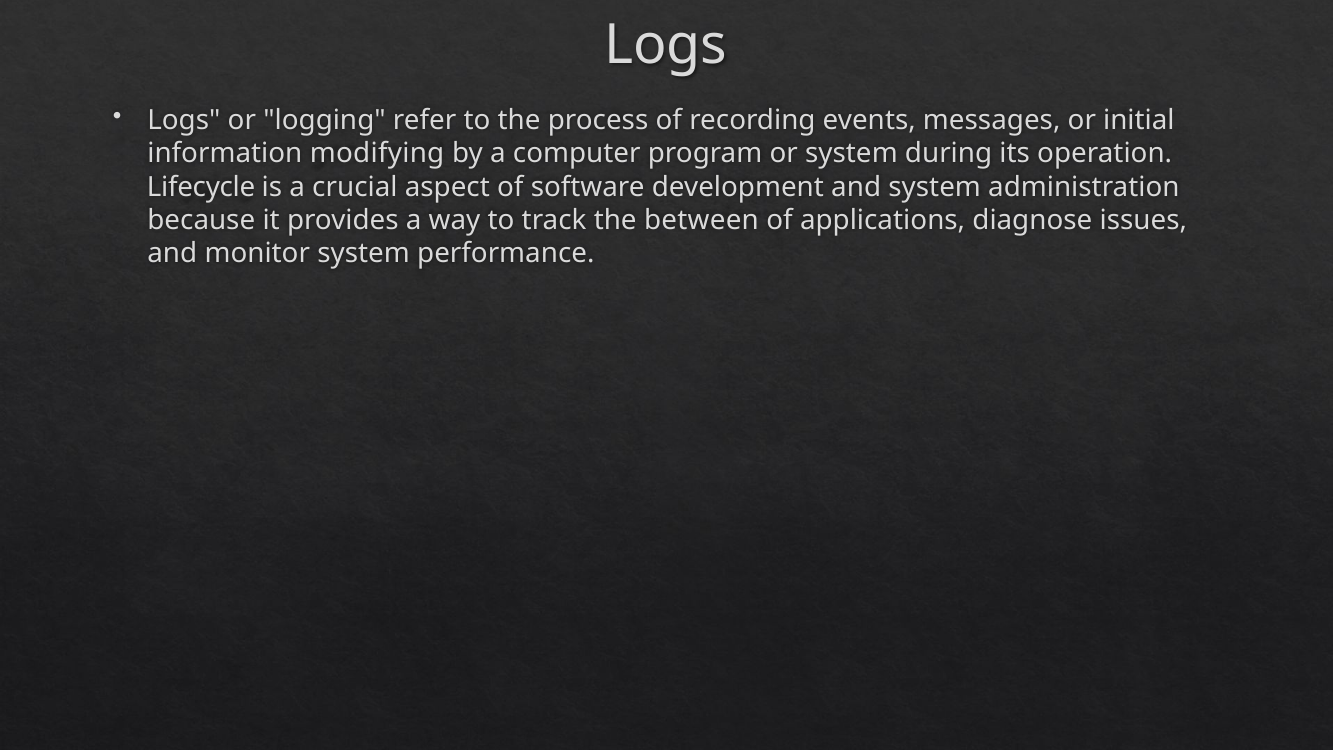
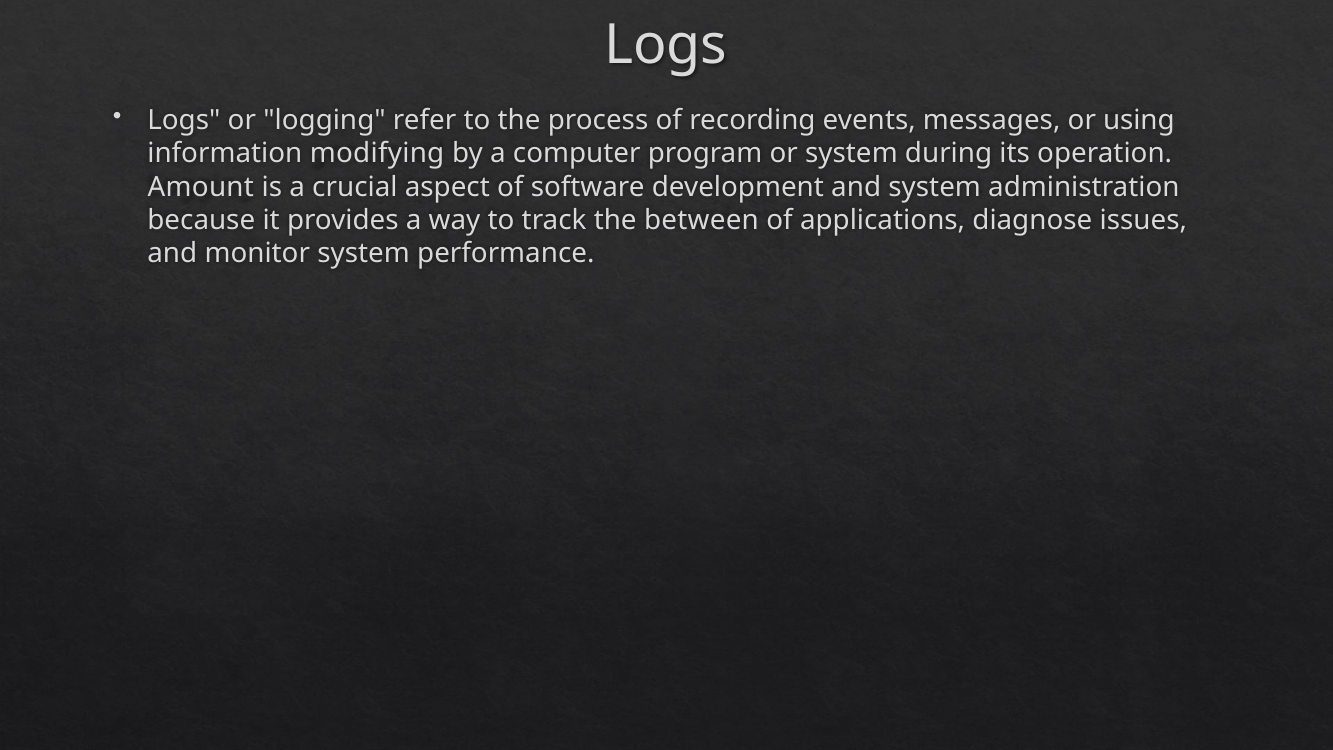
initial: initial -> using
Lifecycle: Lifecycle -> Amount
